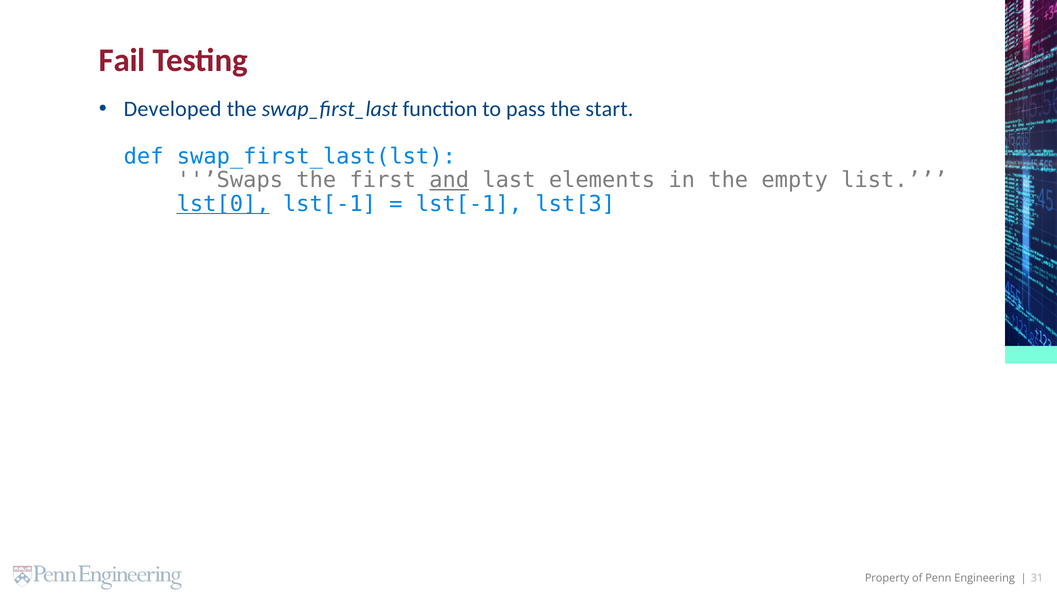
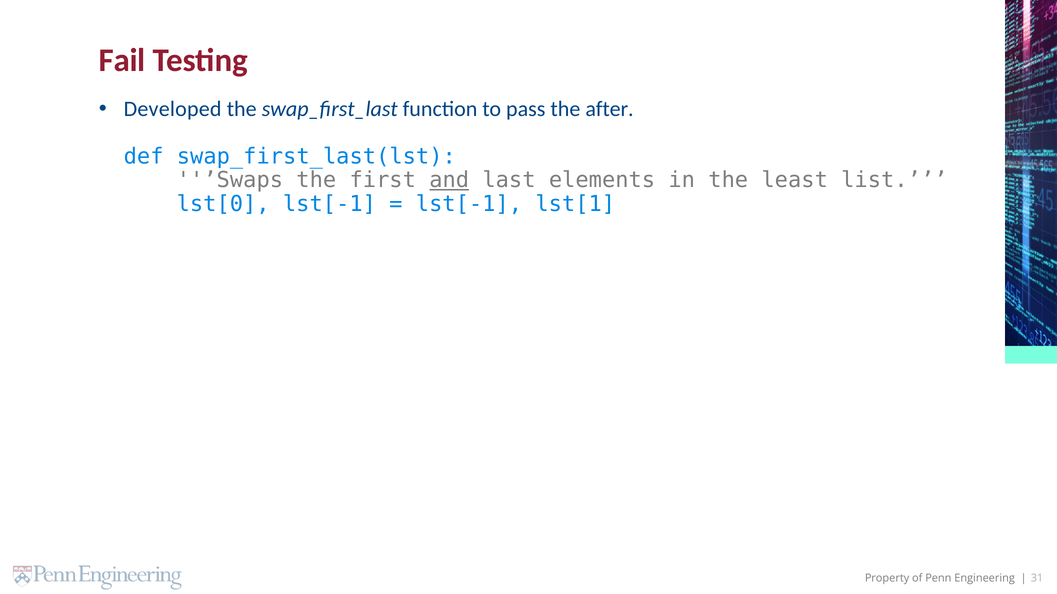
start: start -> after
empty: empty -> least
lst[0 underline: present -> none
lst[3: lst[3 -> lst[1
